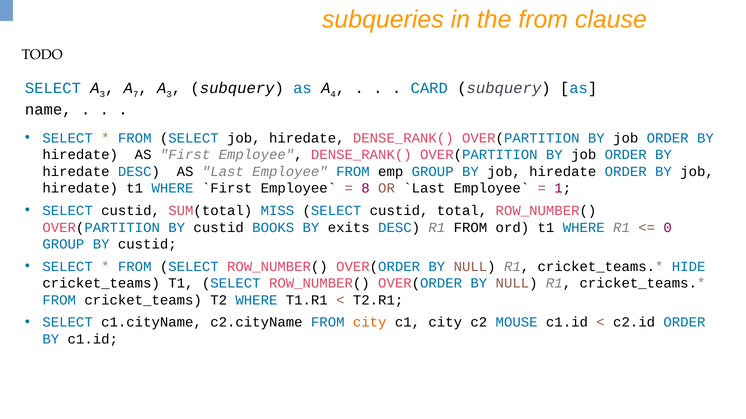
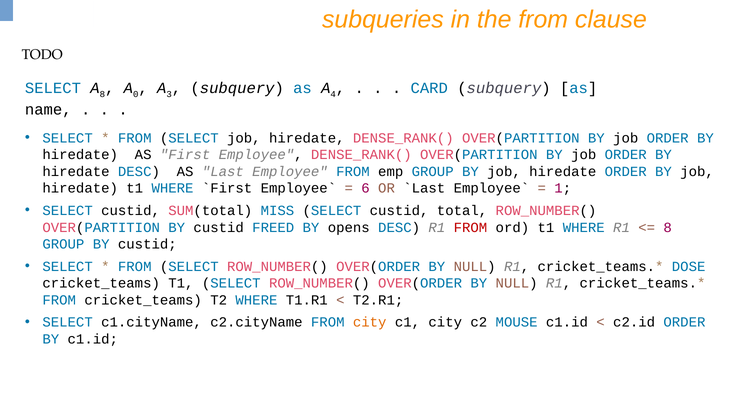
3 at (102, 95): 3 -> 8
7: 7 -> 0
8: 8 -> 6
BOOKS: BOOKS -> FREED
exits: exits -> opens
FROM at (470, 228) colour: black -> red
0 at (668, 228): 0 -> 8
HIDE: HIDE -> DOSE
